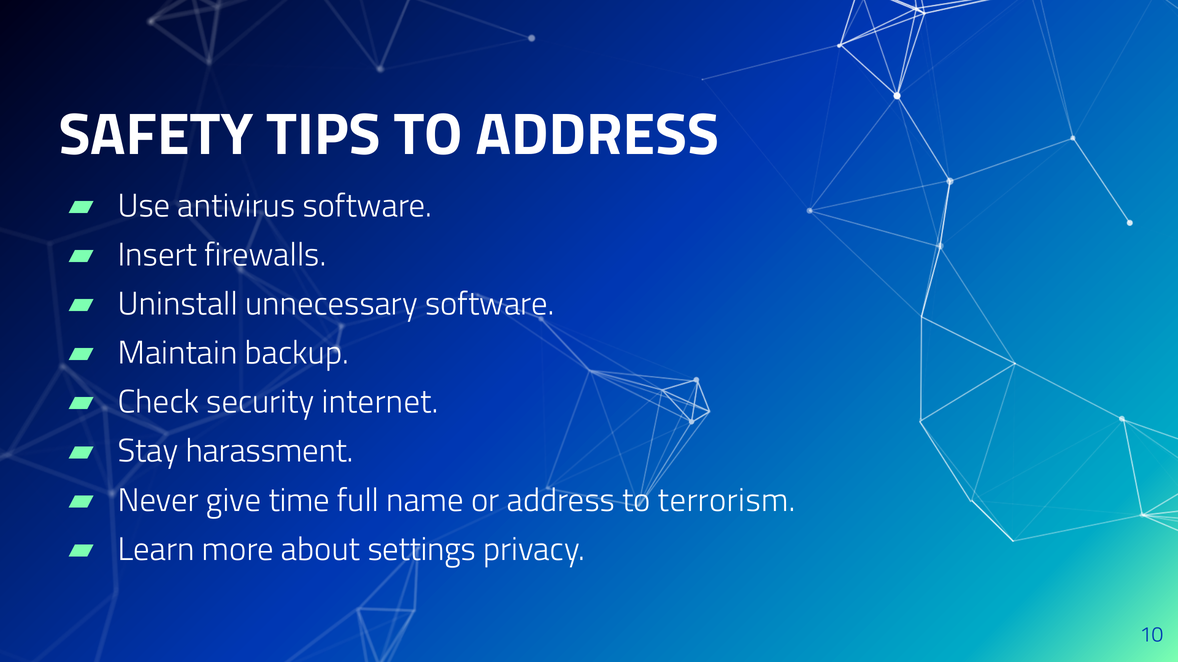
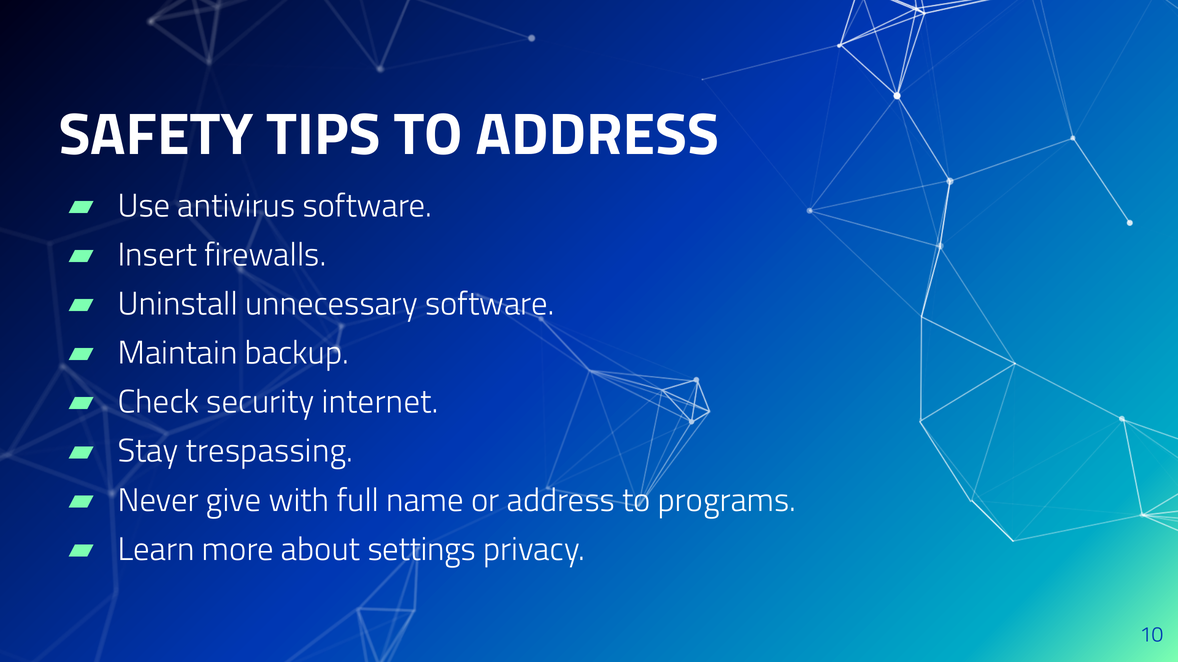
harassment: harassment -> trespassing
time: time -> with
terrorism: terrorism -> programs
